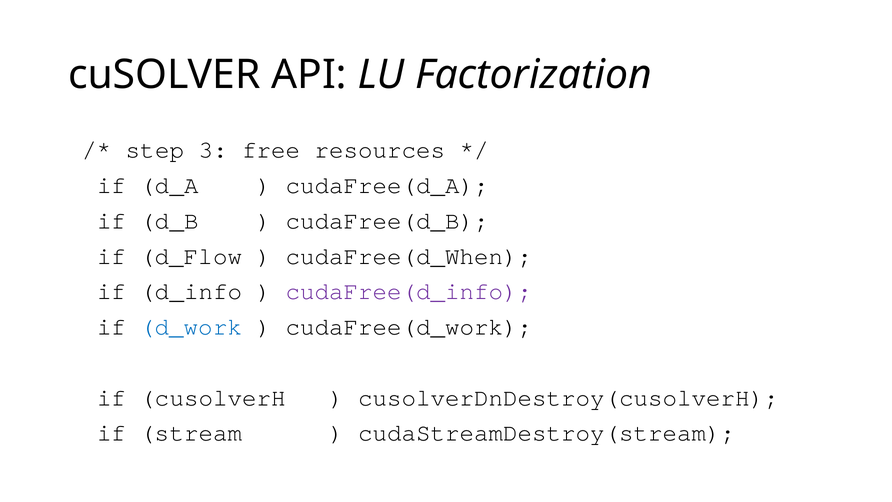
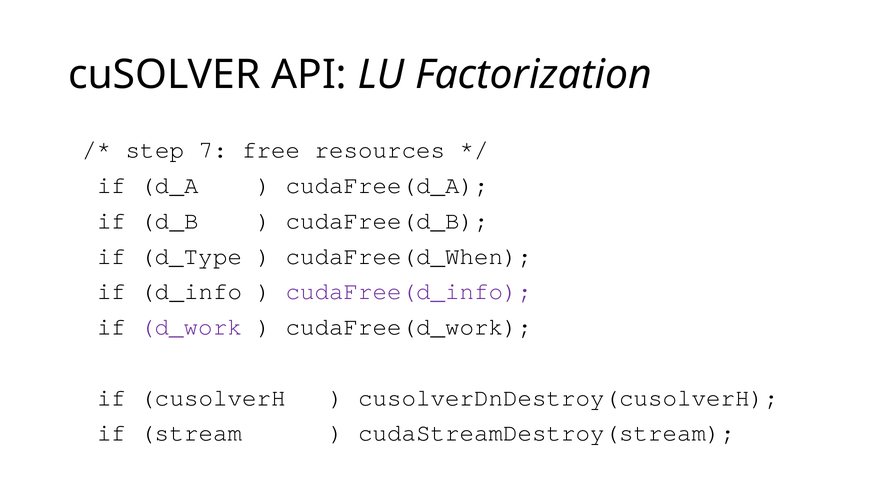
3: 3 -> 7
d_Flow: d_Flow -> d_Type
d_work colour: blue -> purple
